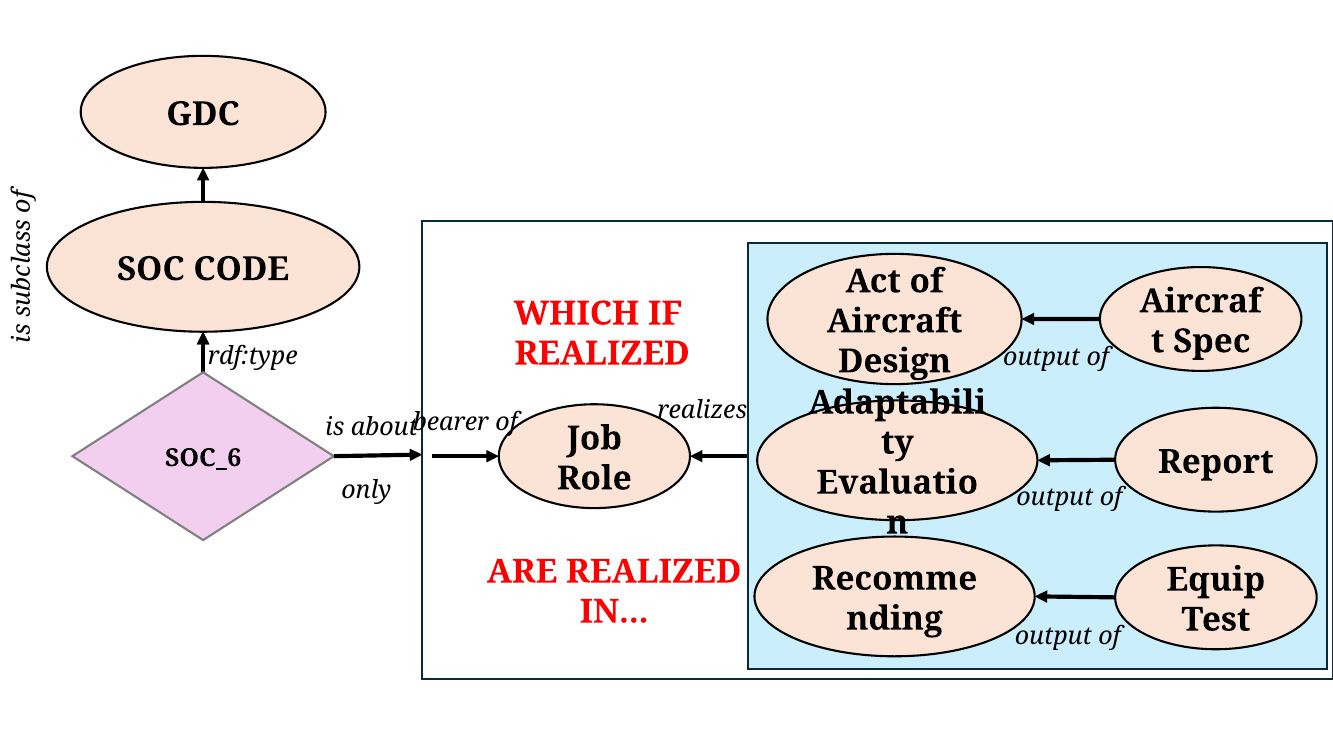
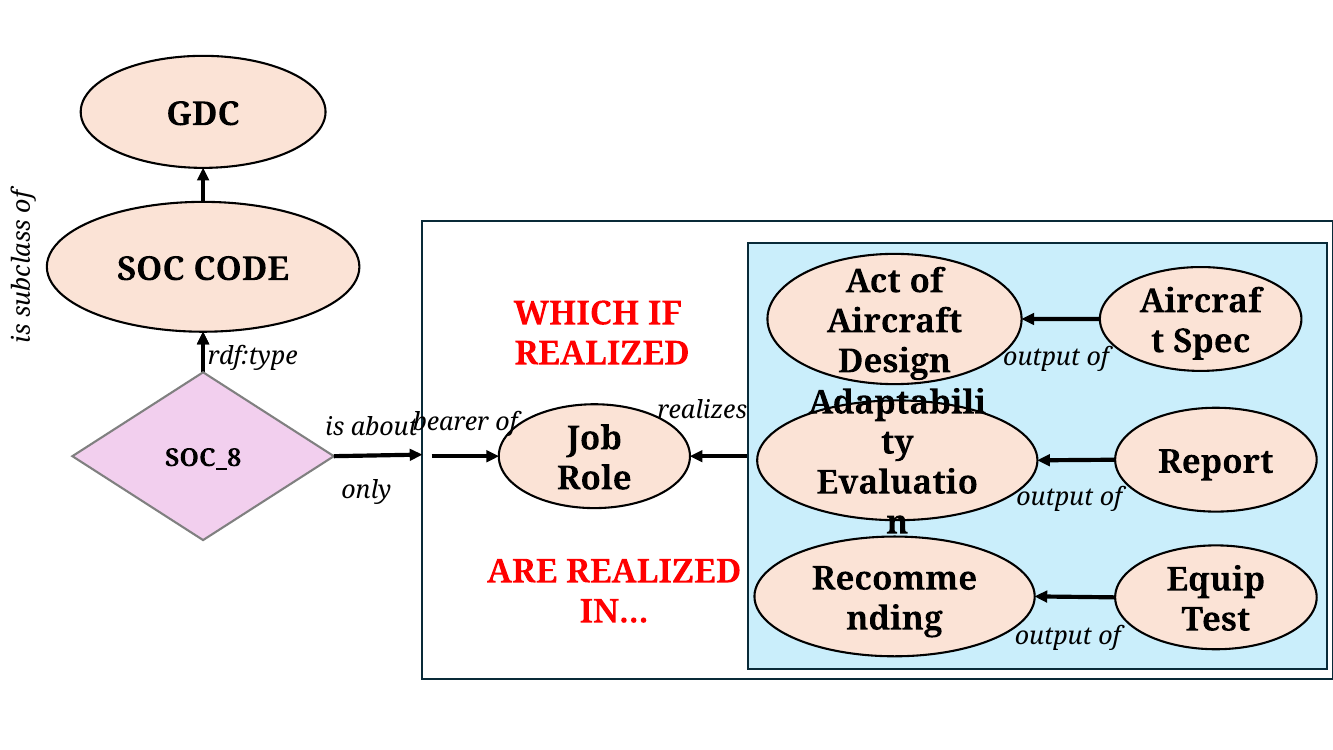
SOC_6: SOC_6 -> SOC_8
